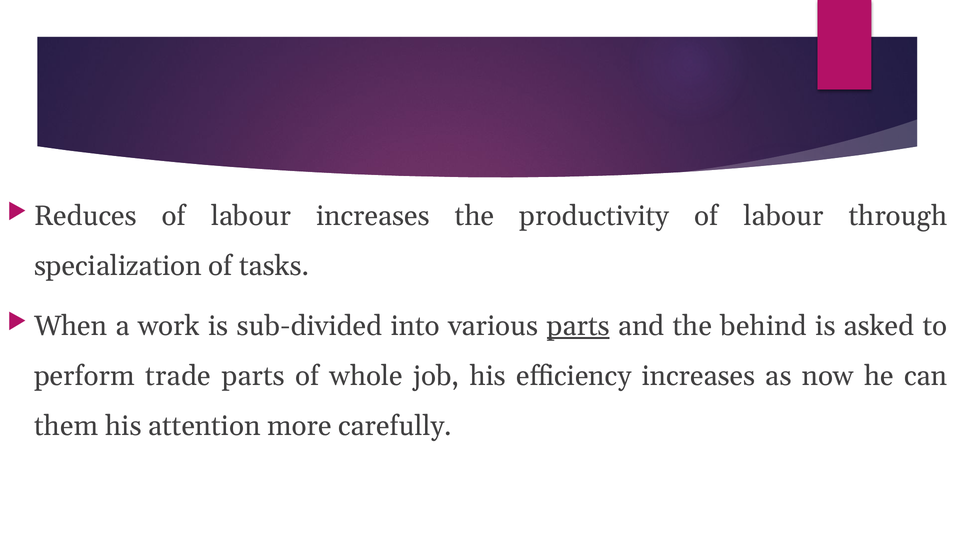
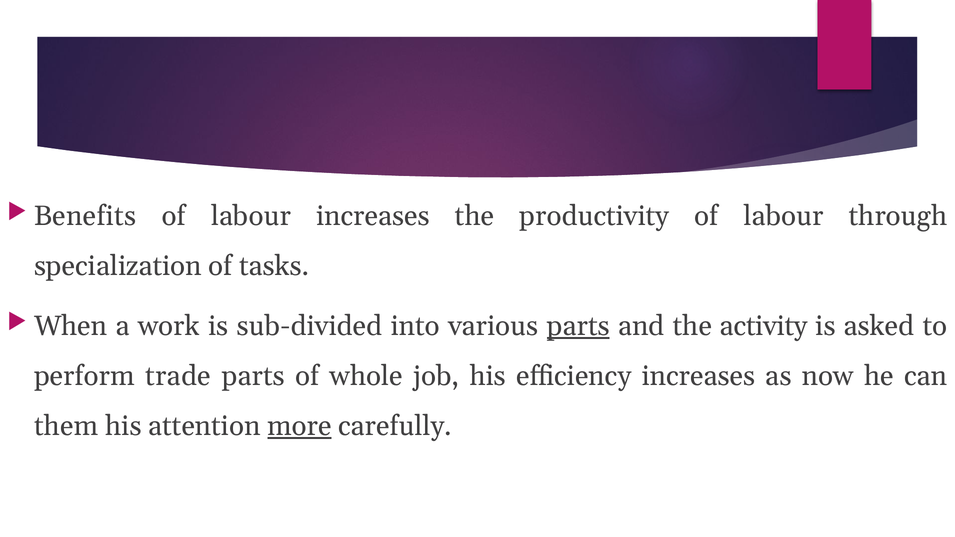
Reduces: Reduces -> Benefits
behind: behind -> activity
more underline: none -> present
